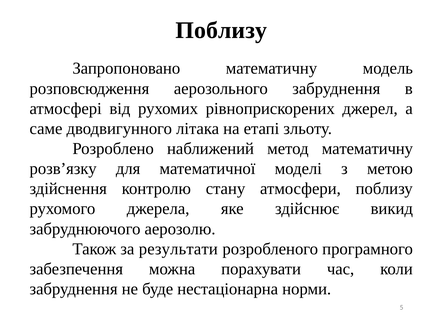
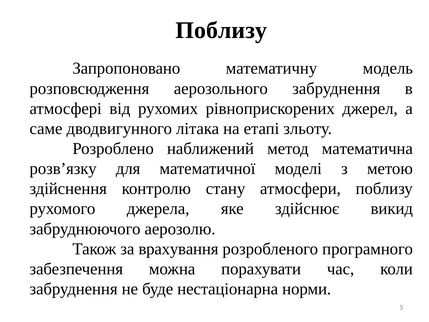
метод математичну: математичну -> математична
результати: результати -> врахування
